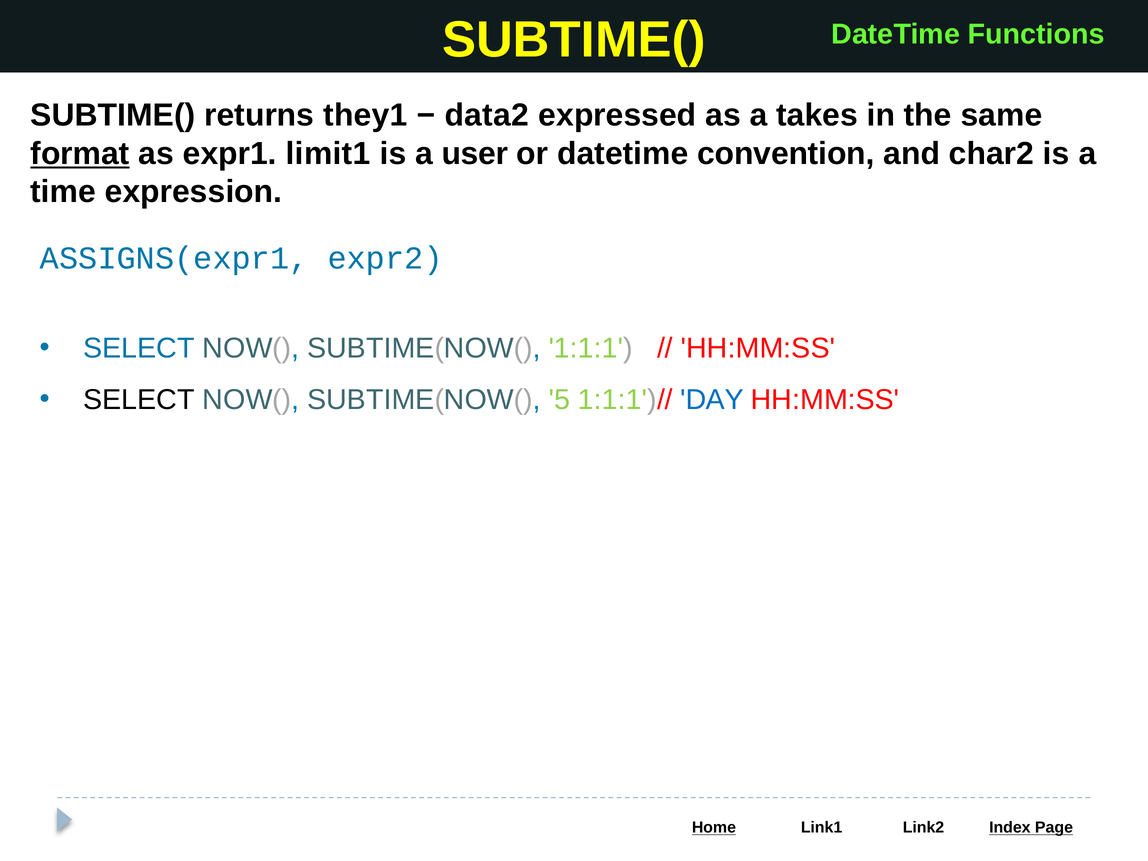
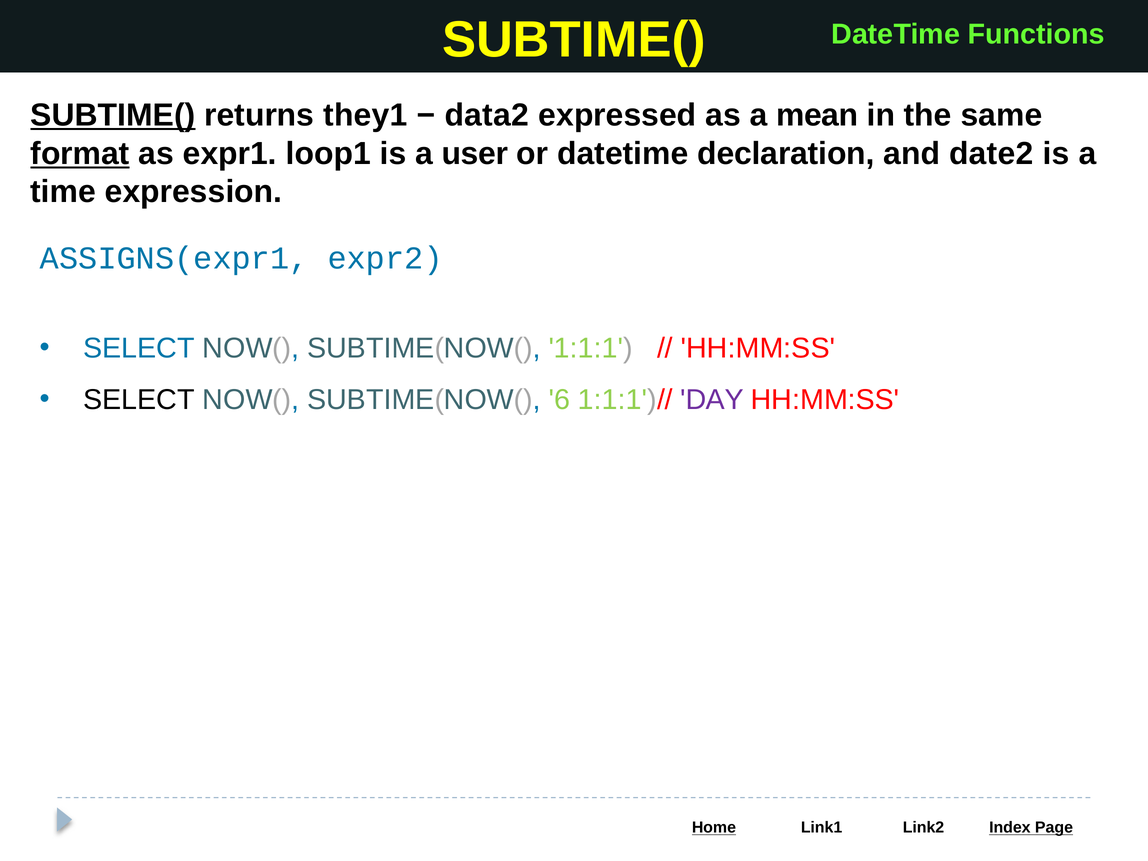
SUBTIME( at (113, 115) underline: none -> present
takes: takes -> mean
limit1: limit1 -> loop1
convention: convention -> declaration
char2: char2 -> date2
5: 5 -> 6
DAY colour: blue -> purple
